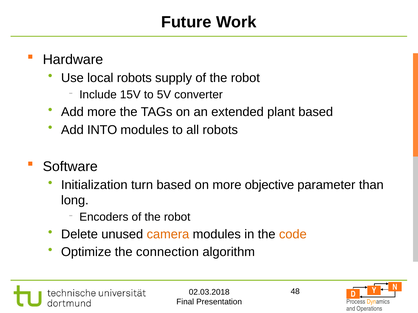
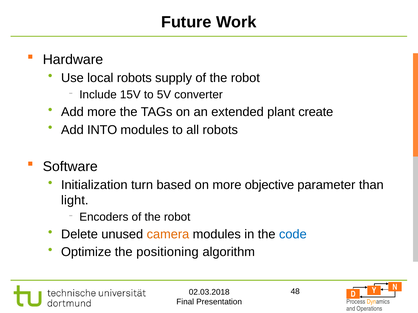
plant based: based -> create
long: long -> light
code colour: orange -> blue
connection: connection -> positioning
